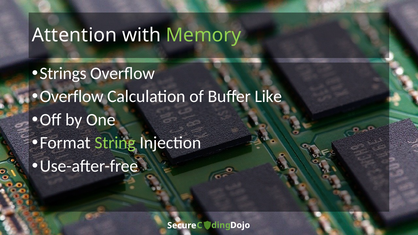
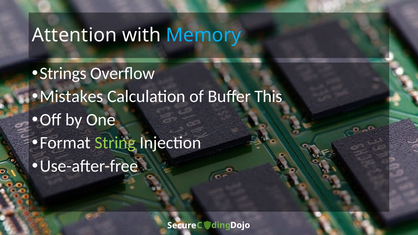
Memory colour: light green -> light blue
Overflow at (72, 97): Overflow -> Mistakes
Like: Like -> This
